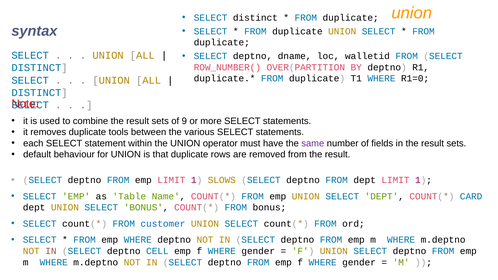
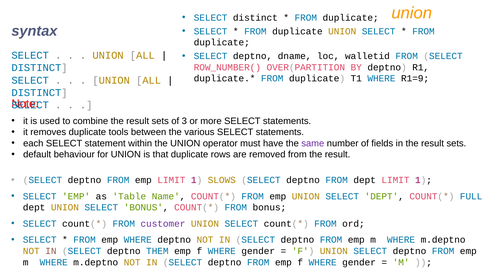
R1=0: R1=0 -> R1=9
9: 9 -> 3
CARD: CARD -> FULL
customer colour: blue -> purple
CELL: CELL -> THEM
